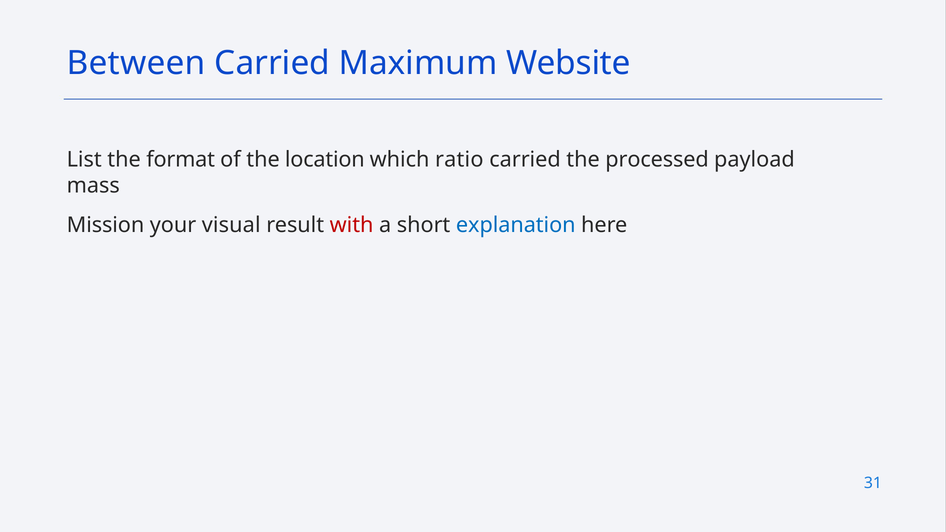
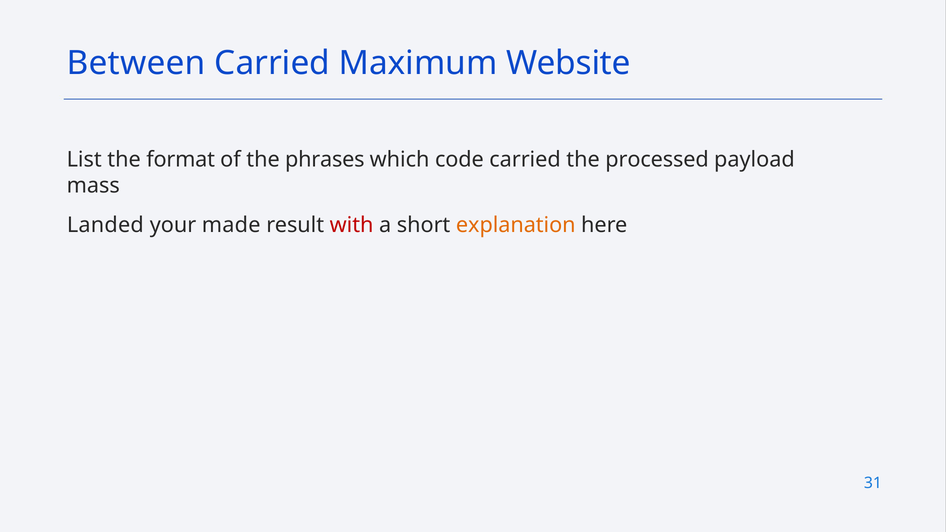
location: location -> phrases
ratio: ratio -> code
Mission: Mission -> Landed
visual: visual -> made
explanation colour: blue -> orange
